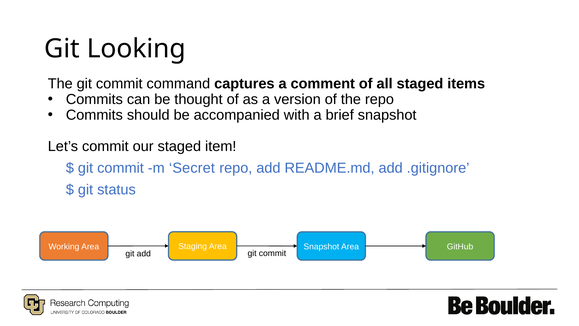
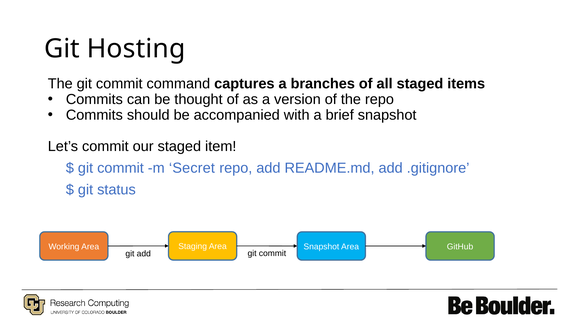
Looking: Looking -> Hosting
comment: comment -> branches
